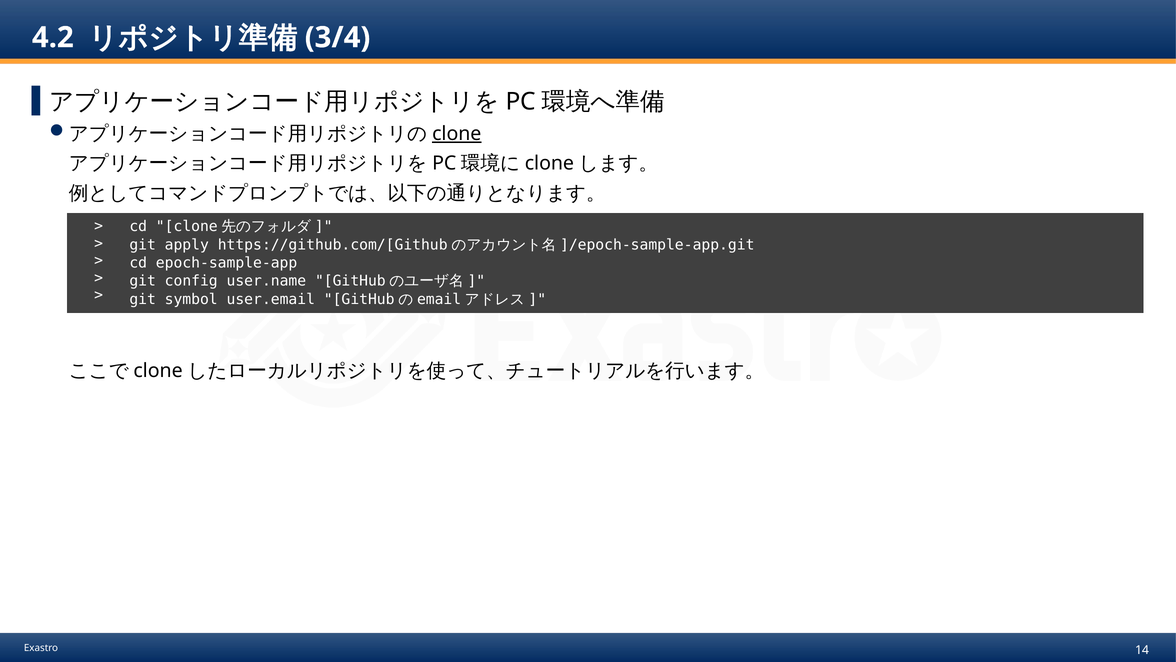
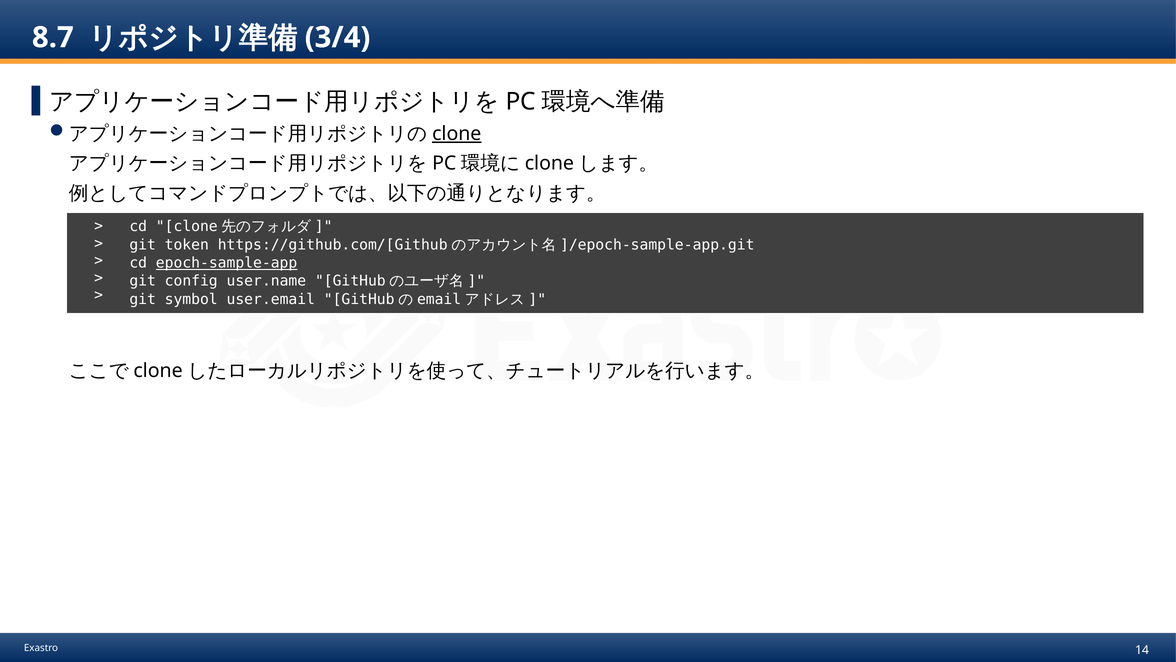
4.2: 4.2 -> 8.7
apply: apply -> token
epoch-sample-app underline: none -> present
